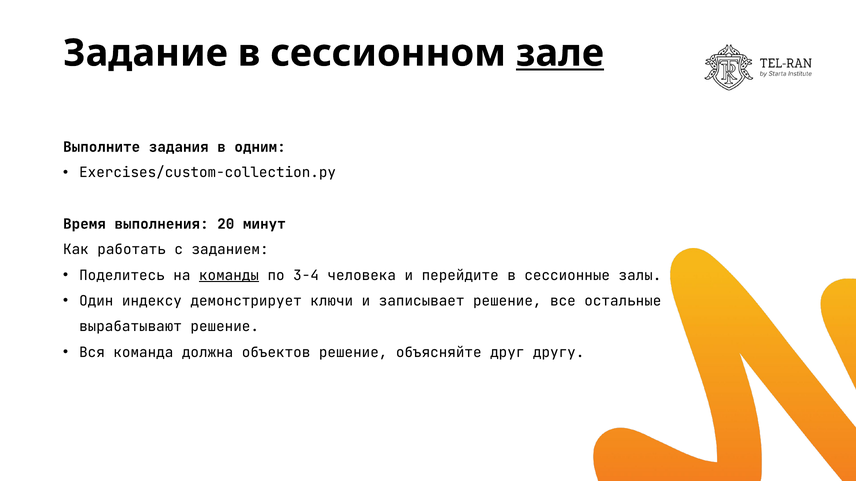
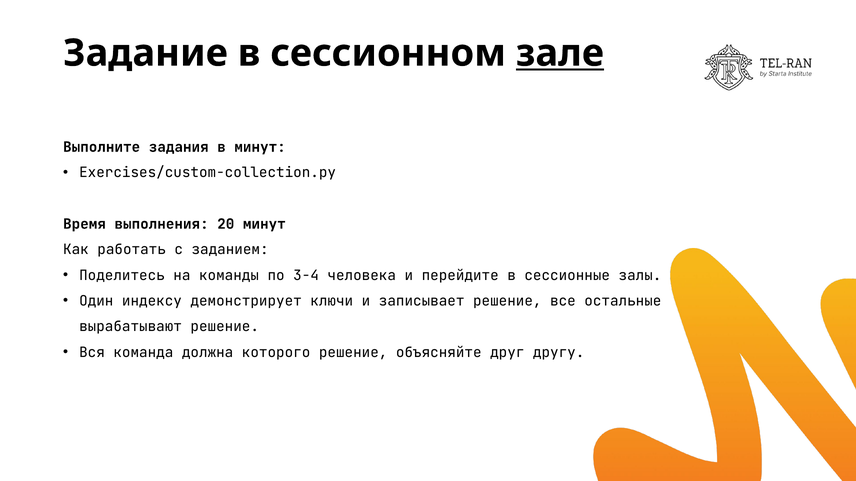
в одним: одним -> минут
команды underline: present -> none
объектов: объектов -> которого
